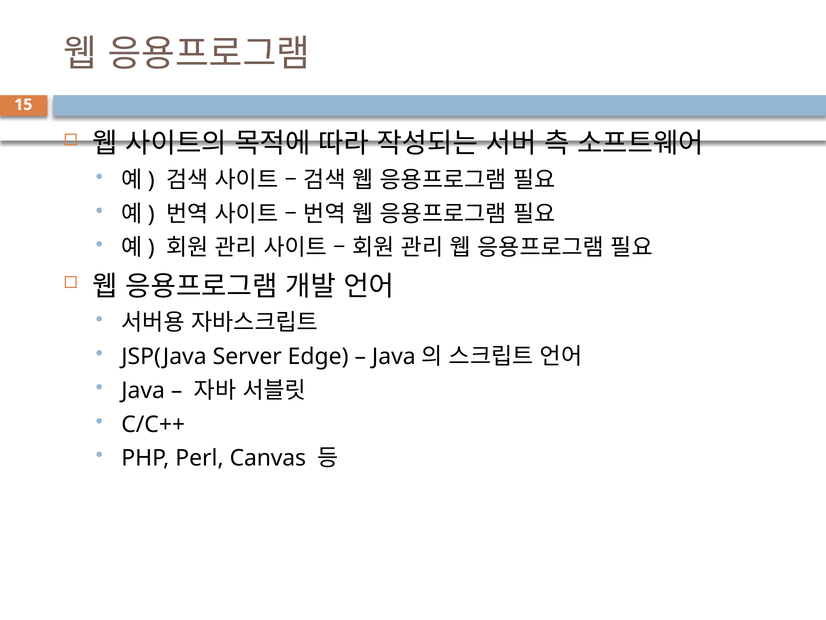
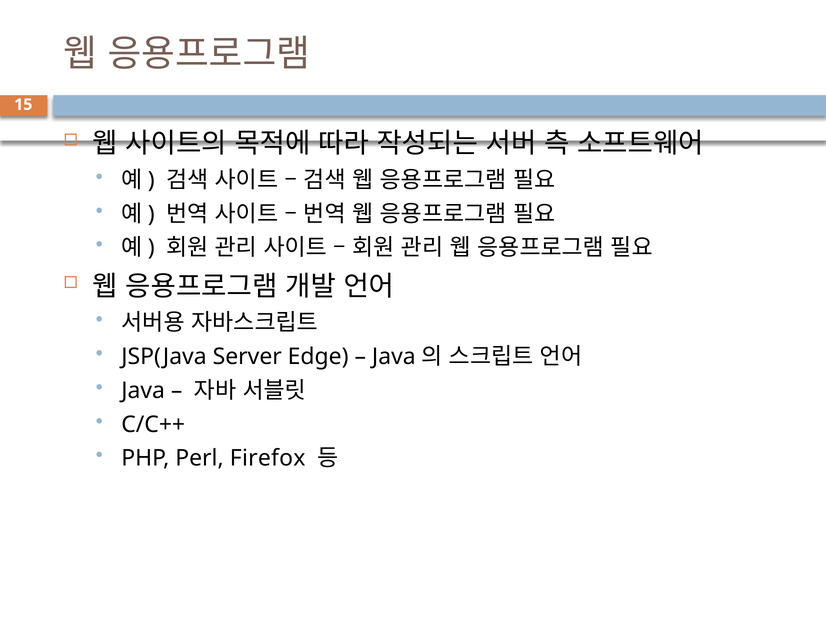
Canvas: Canvas -> Firefox
